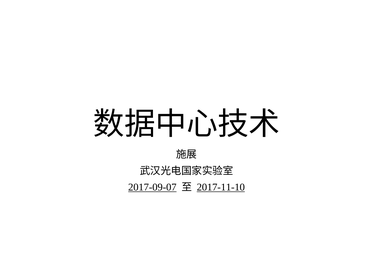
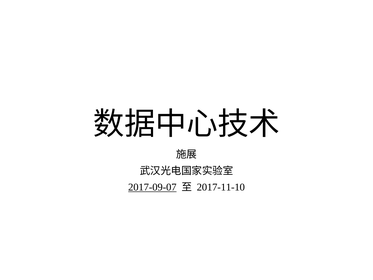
2017-11-10 underline: present -> none
